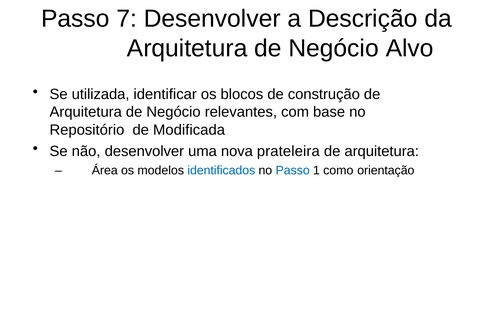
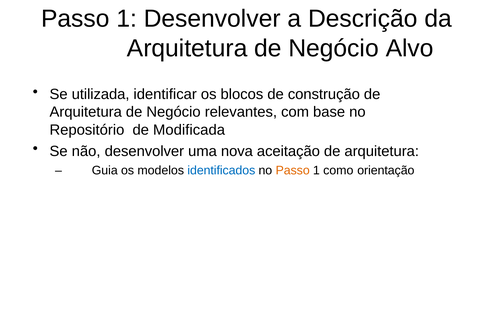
7 at (127, 19): 7 -> 1
prateleira: prateleira -> aceitação
Área: Área -> Guia
Passo at (293, 170) colour: blue -> orange
